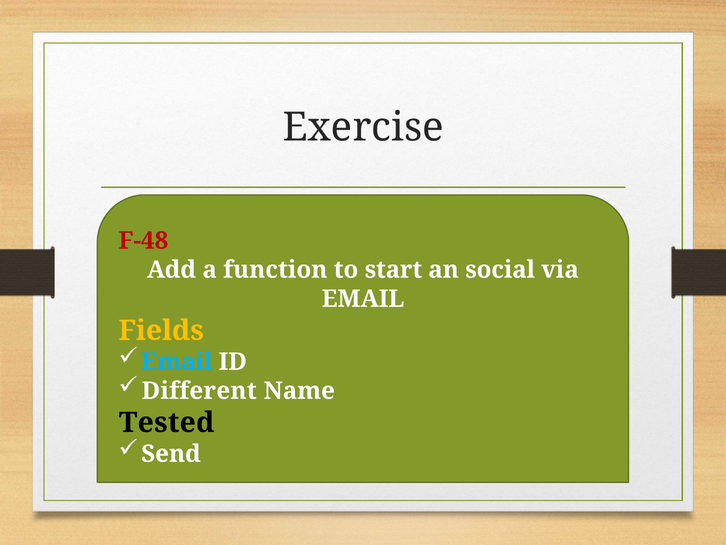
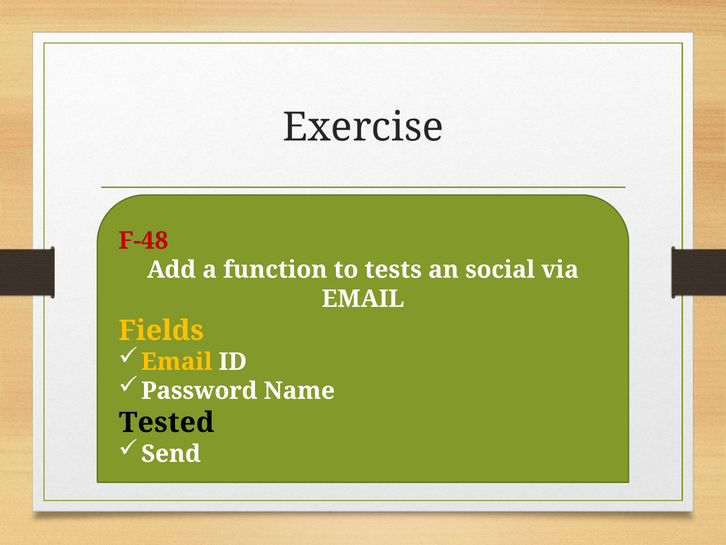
start: start -> tests
Email at (177, 361) colour: light blue -> yellow
Different: Different -> Password
